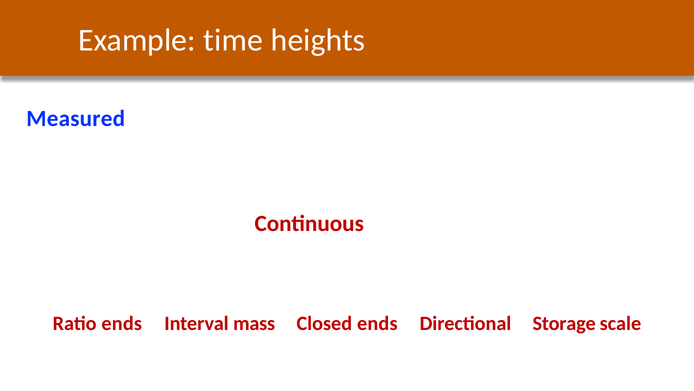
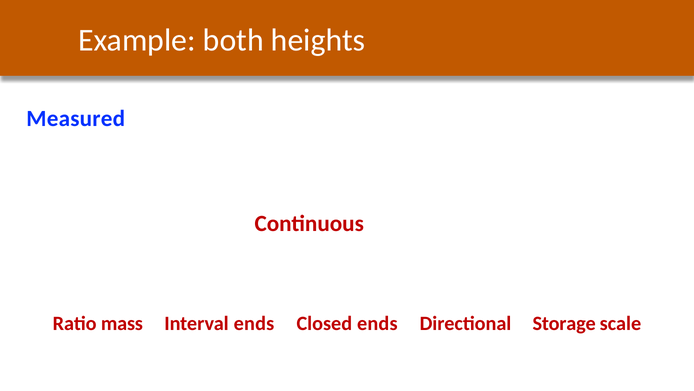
time: time -> both
Ratio ends: ends -> mass
Interval mass: mass -> ends
